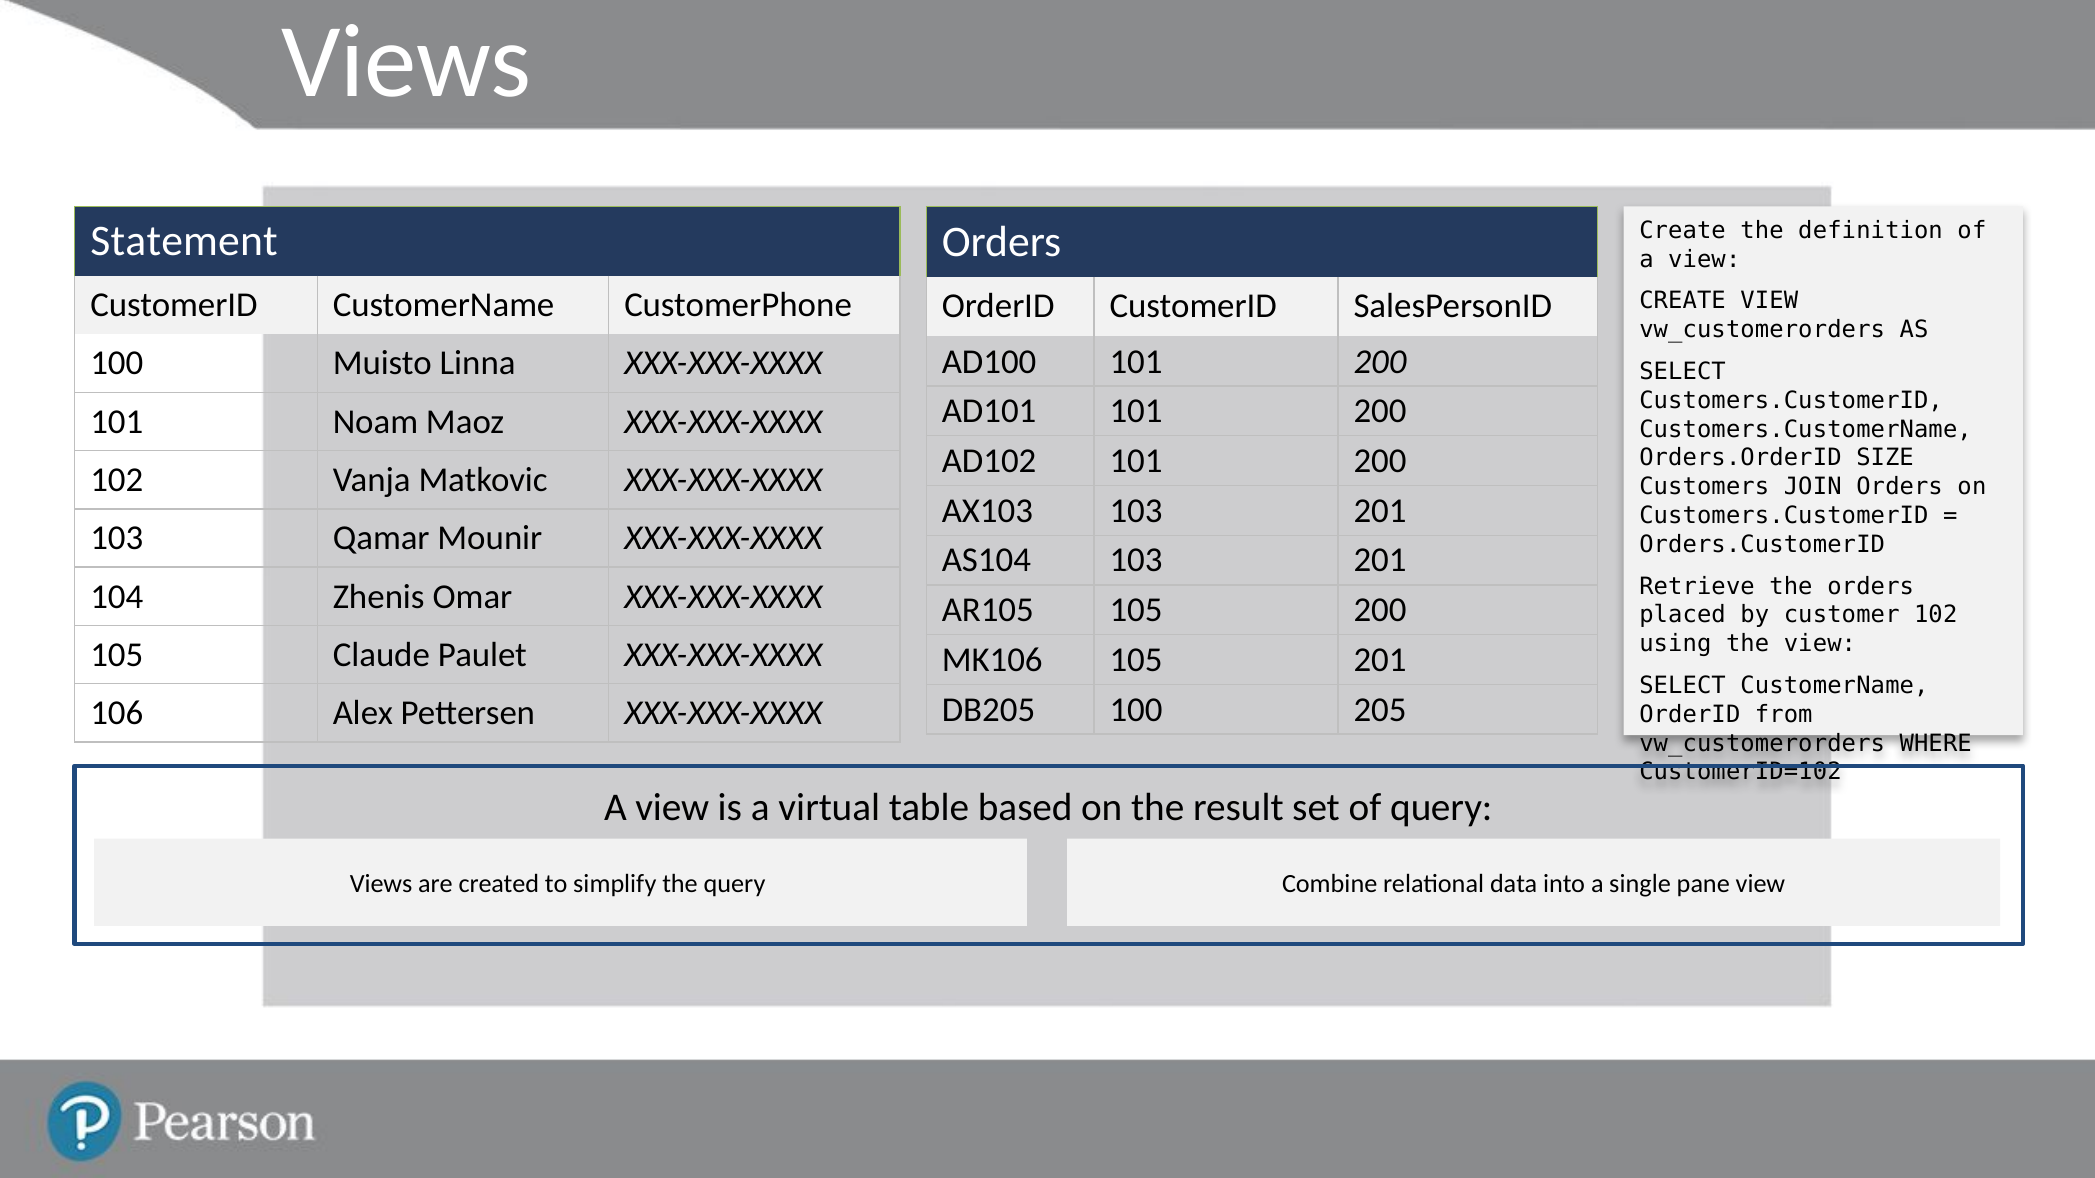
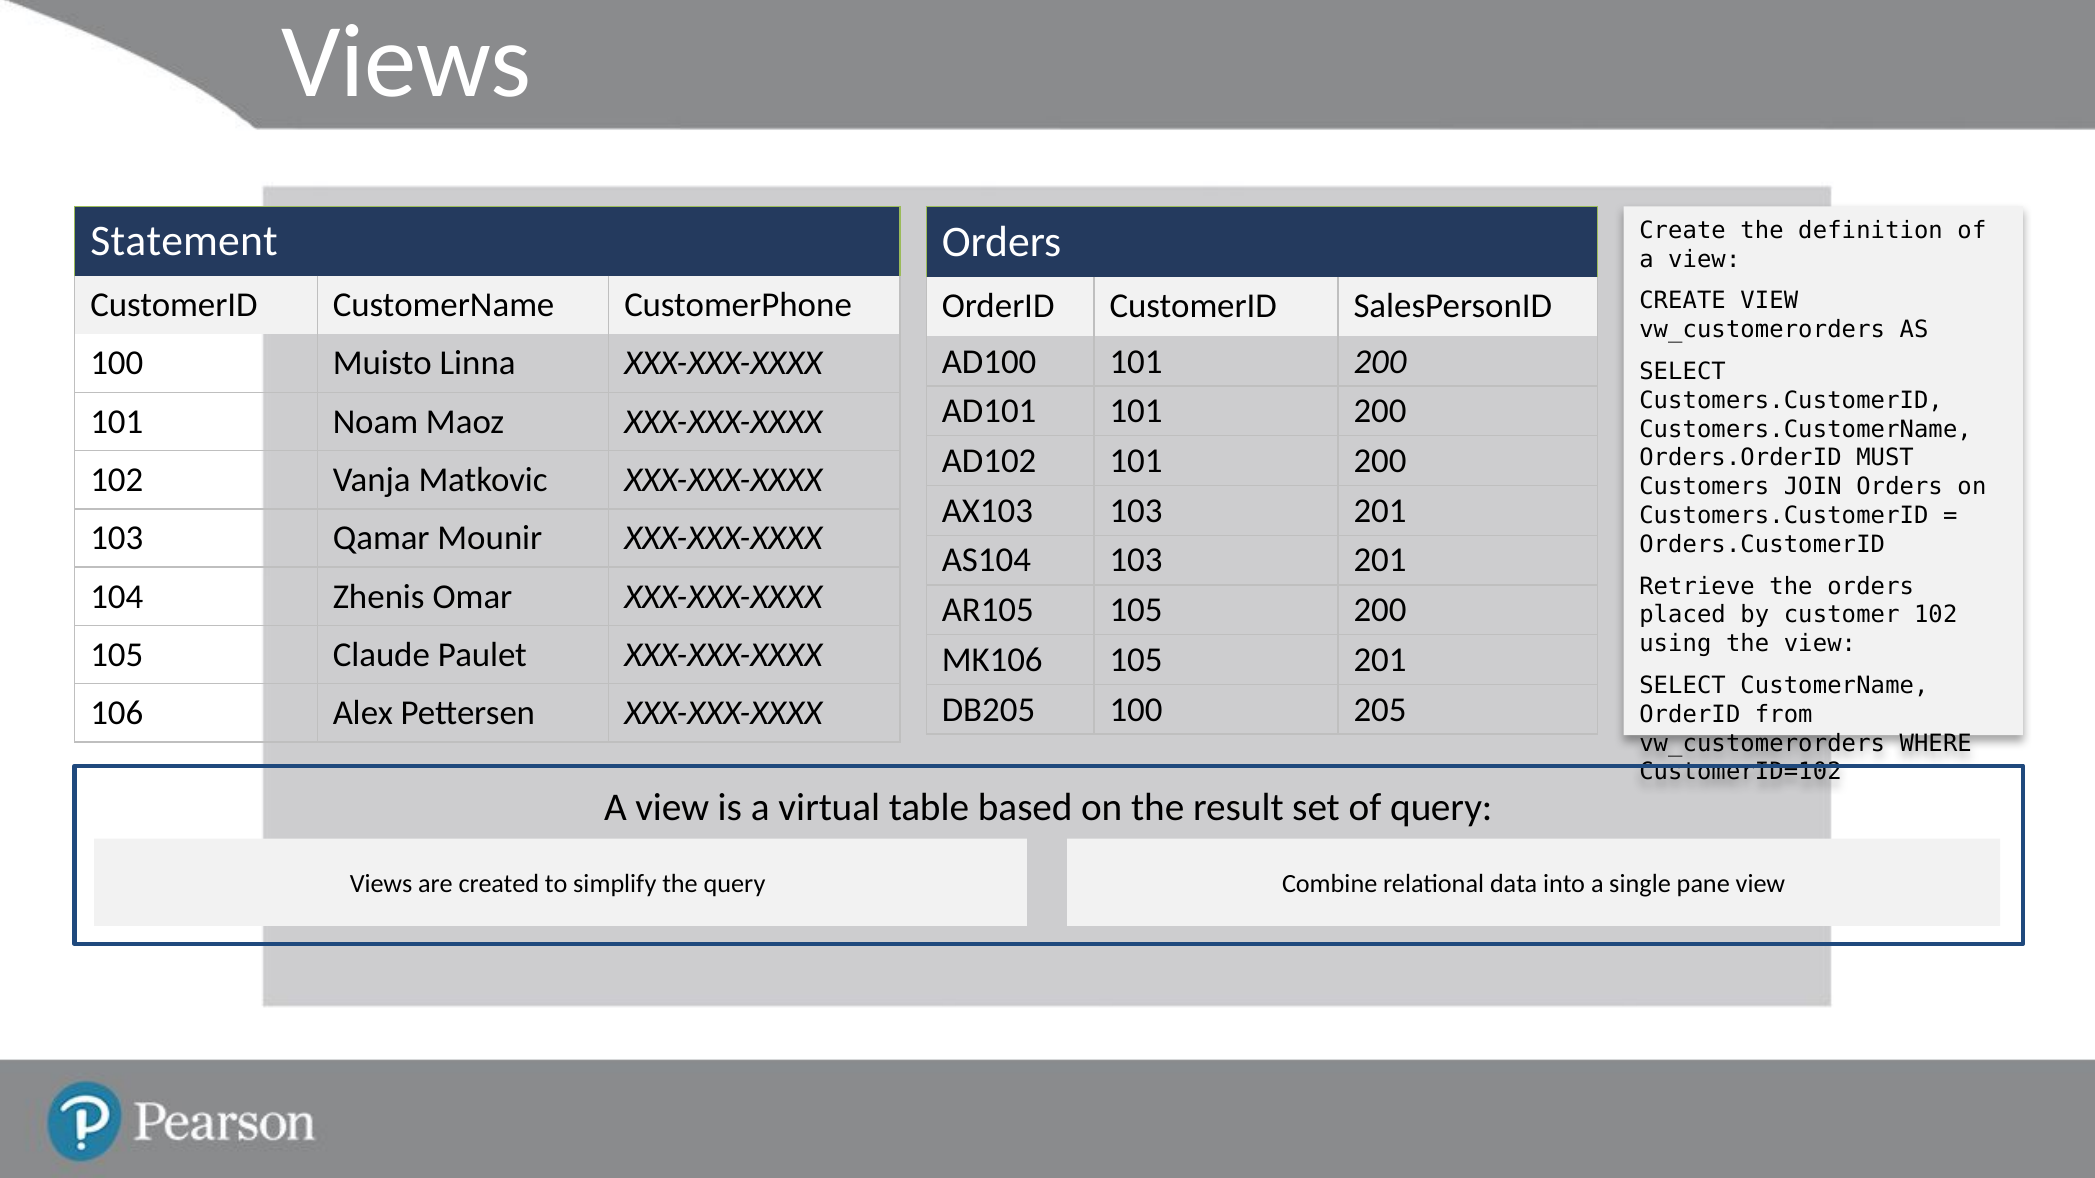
SIZE: SIZE -> MUST
